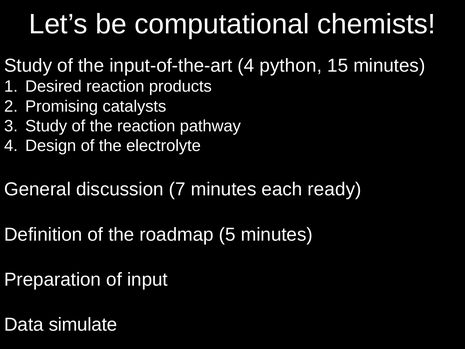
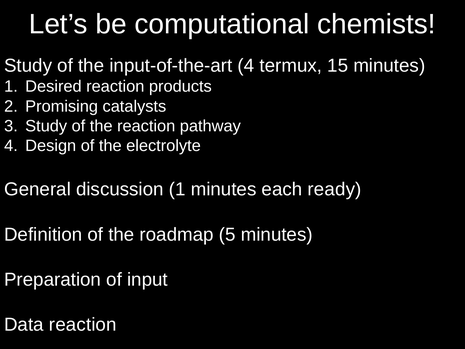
python: python -> termux
discussion 7: 7 -> 1
Data simulate: simulate -> reaction
